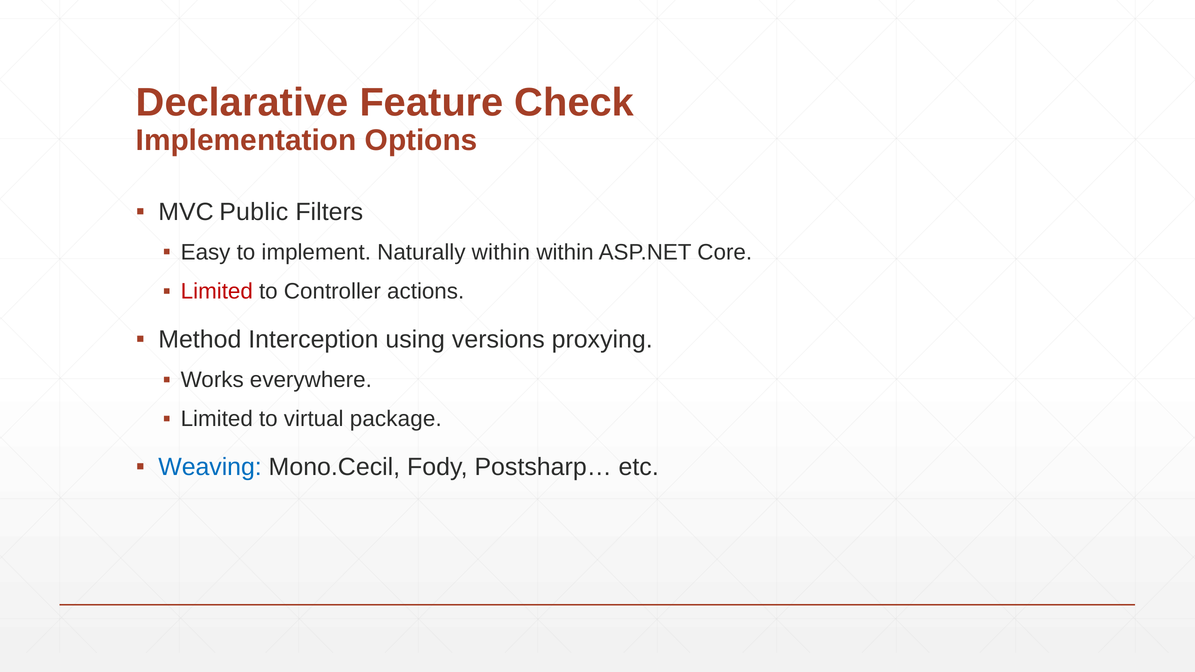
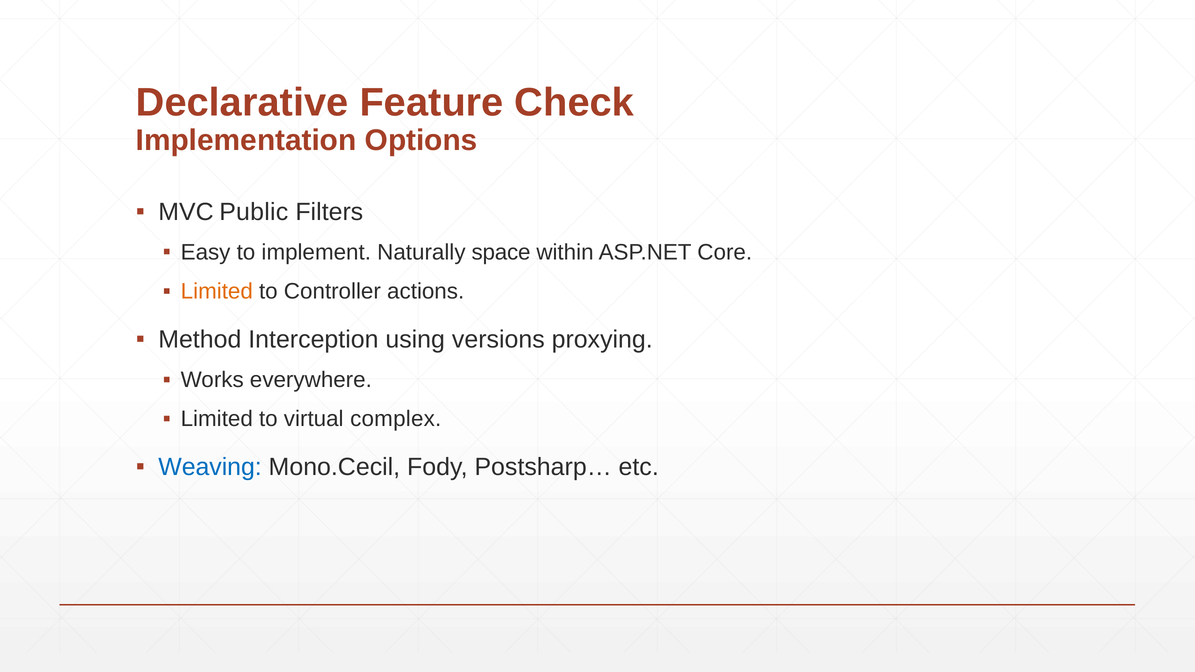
Naturally within: within -> space
Limited at (217, 292) colour: red -> orange
package: package -> complex
